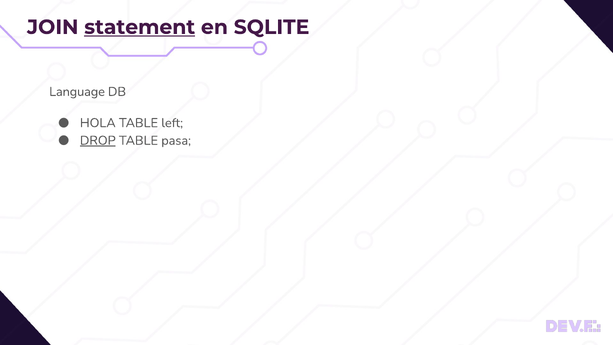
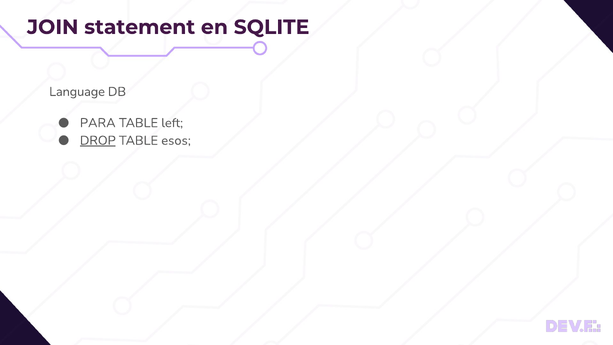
statement underline: present -> none
HOLA: HOLA -> PARA
pasa: pasa -> esos
